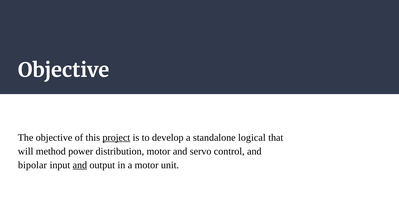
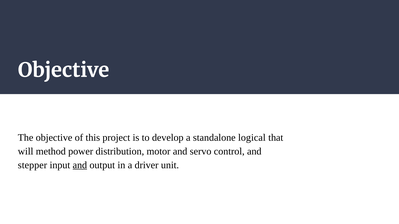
project underline: present -> none
bipolar: bipolar -> stepper
a motor: motor -> driver
